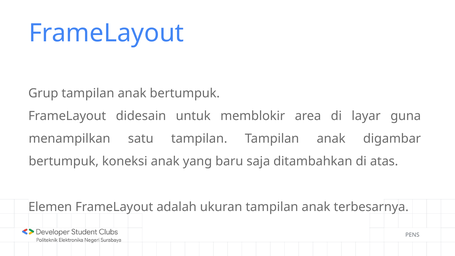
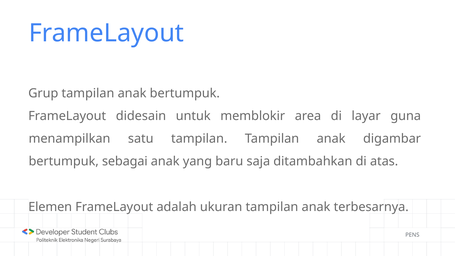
koneksi: koneksi -> sebagai
